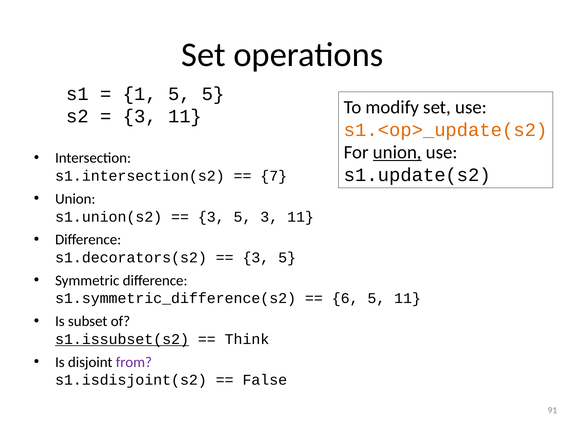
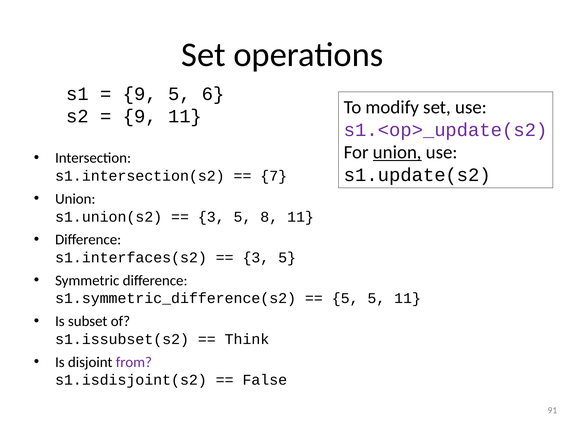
1 at (140, 94): 1 -> 9
5 5: 5 -> 6
3 at (140, 116): 3 -> 9
s1.<op>_update(s2 colour: orange -> purple
5 3: 3 -> 8
s1.decorators(s2: s1.decorators(s2 -> s1.interfaces(s2
6 at (345, 298): 6 -> 5
s1.issubset(s2 underline: present -> none
